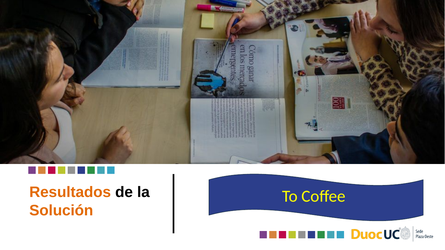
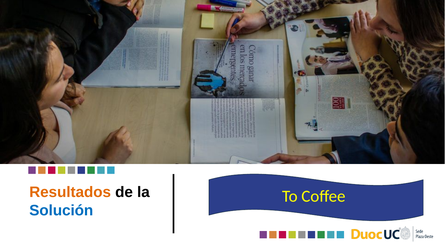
Solución colour: orange -> blue
